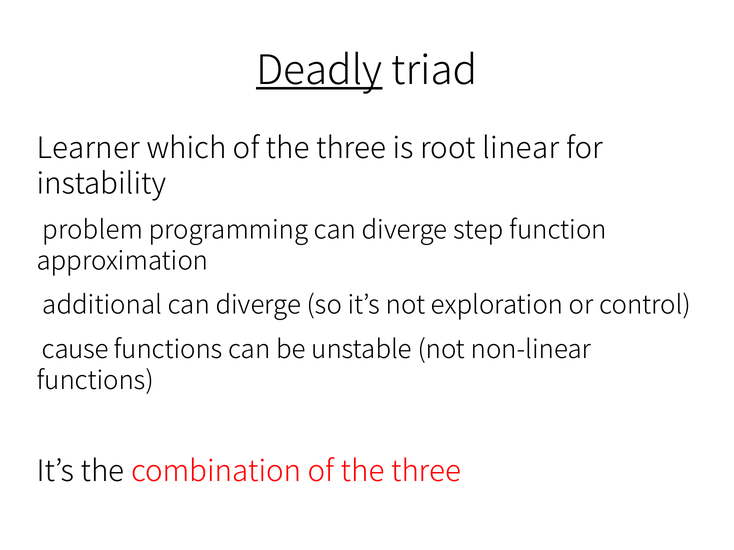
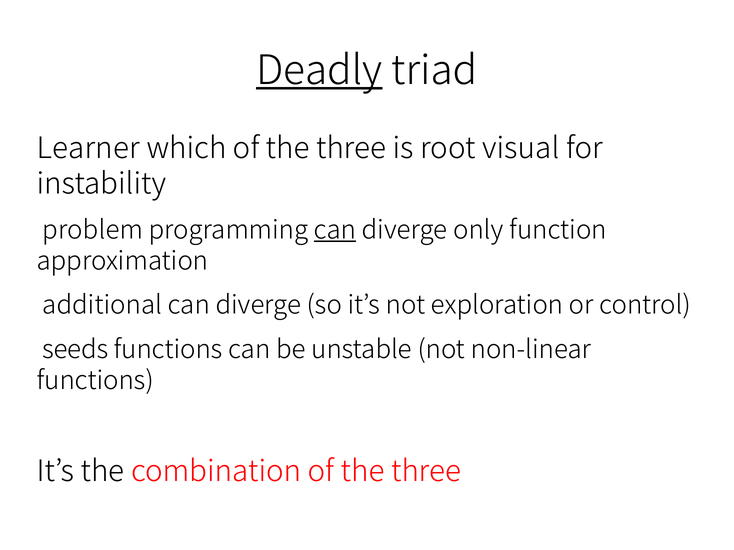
linear: linear -> visual
can at (335, 230) underline: none -> present
step: step -> only
cause: cause -> seeds
